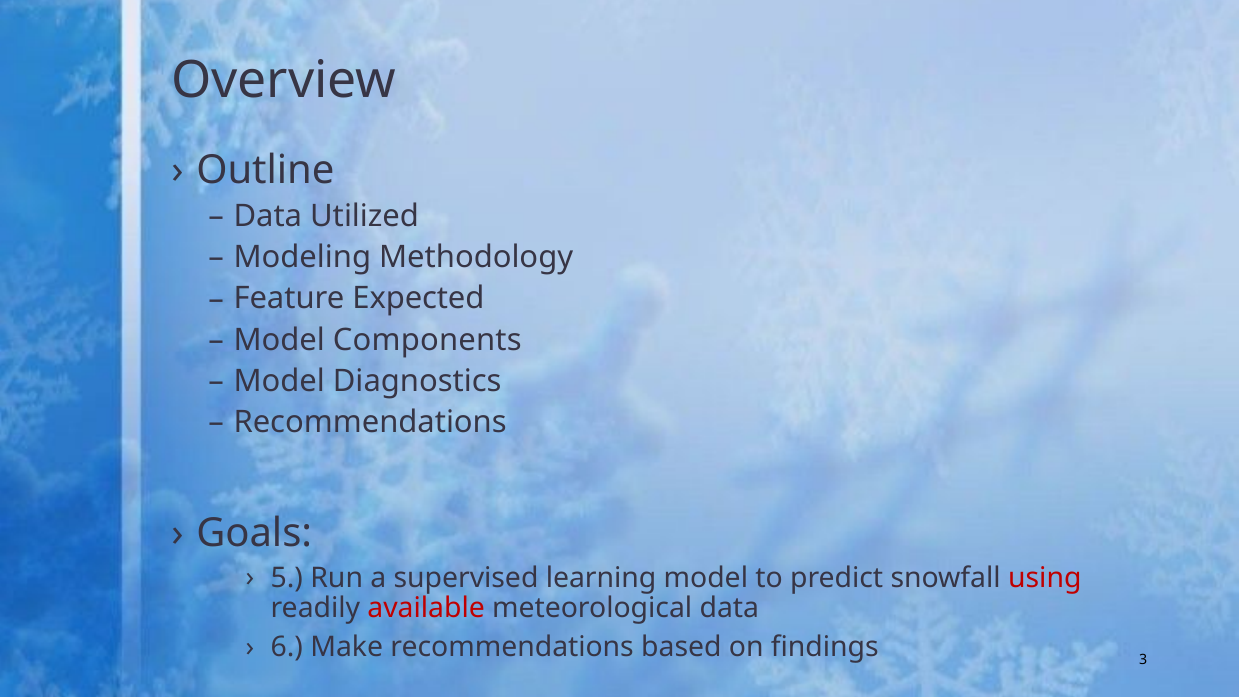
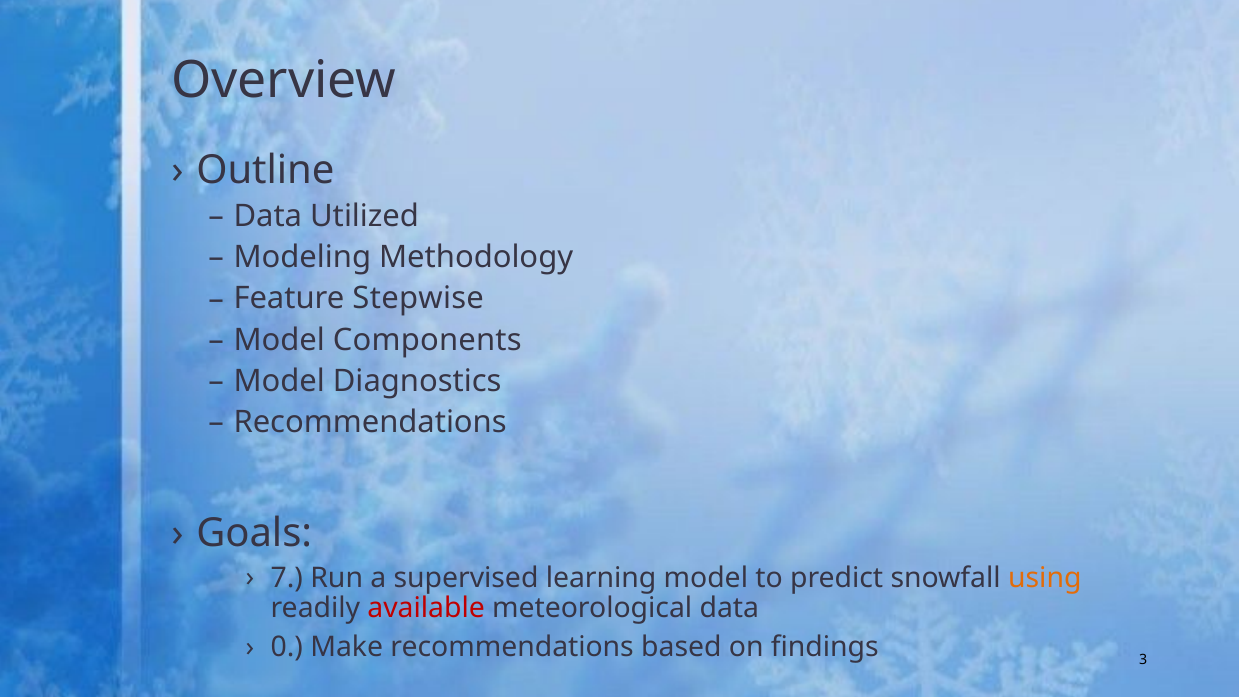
Expected: Expected -> Stepwise
5: 5 -> 7
using colour: red -> orange
6: 6 -> 0
